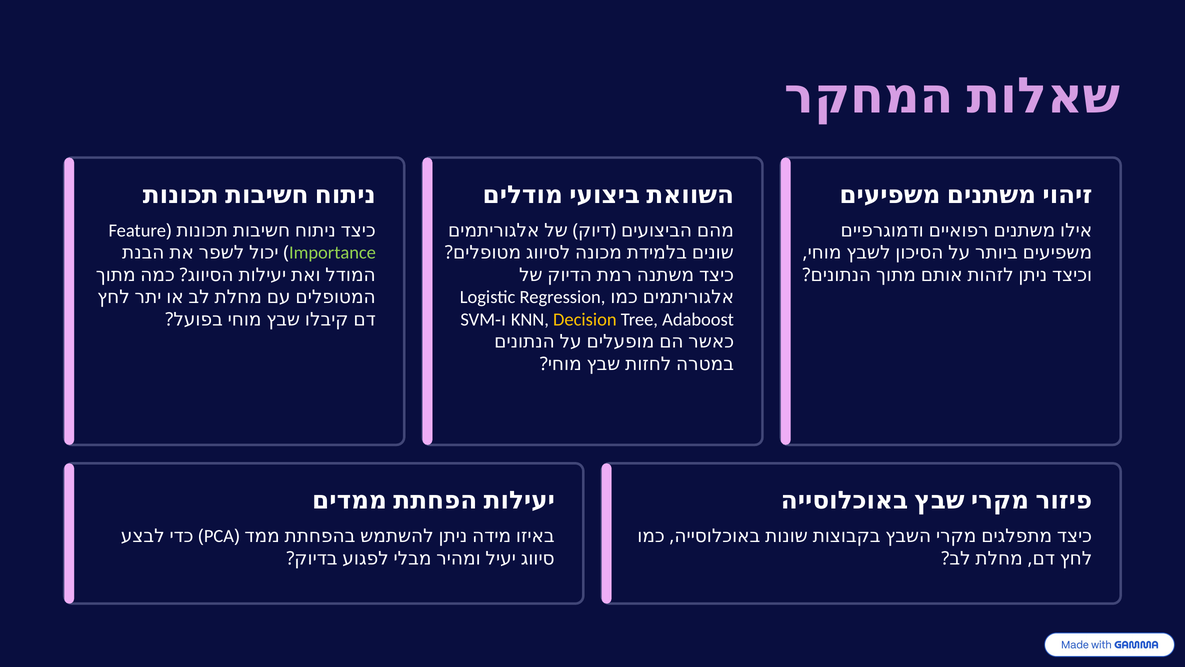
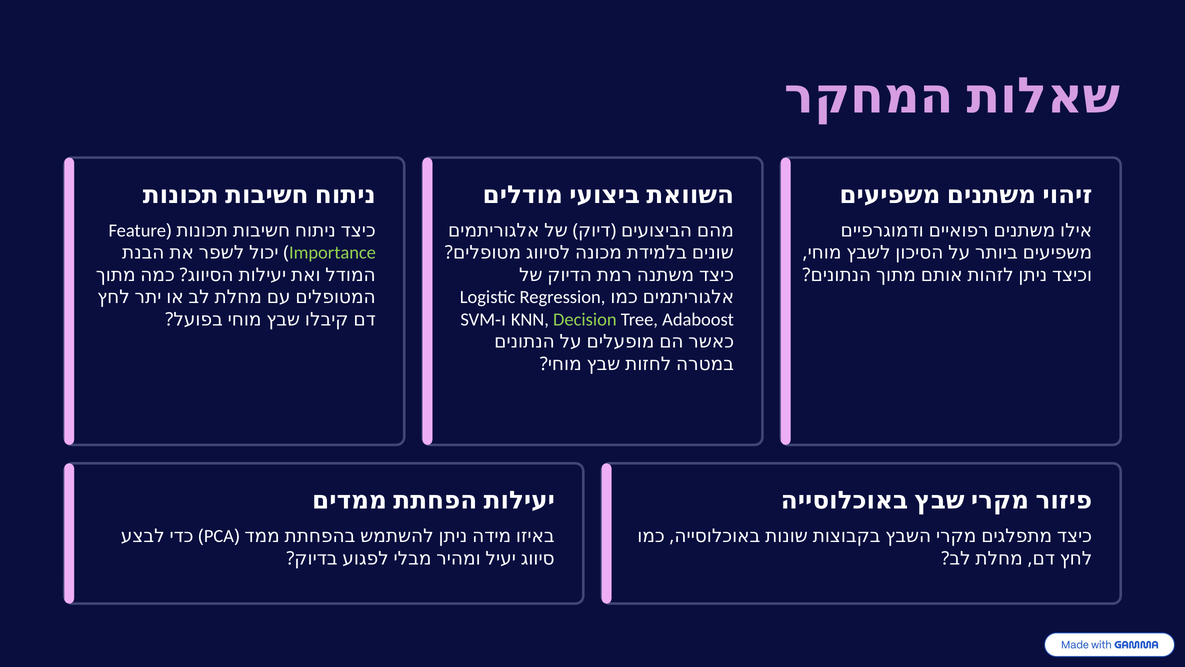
Decision colour: yellow -> light green
